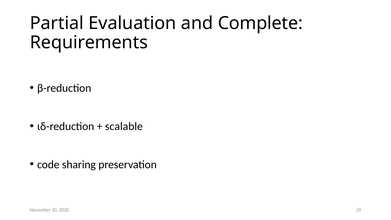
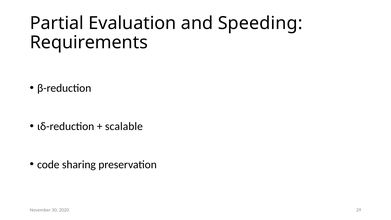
Complete: Complete -> Speeding
